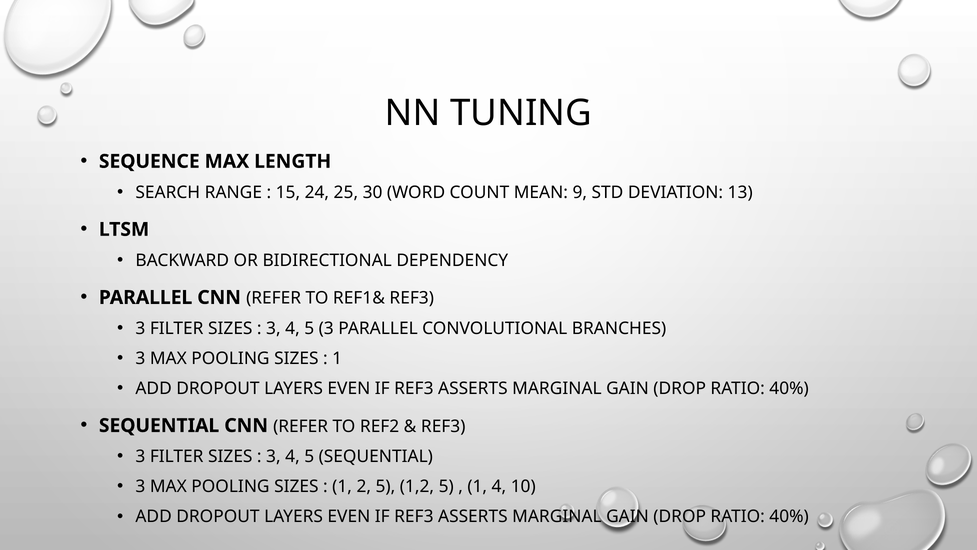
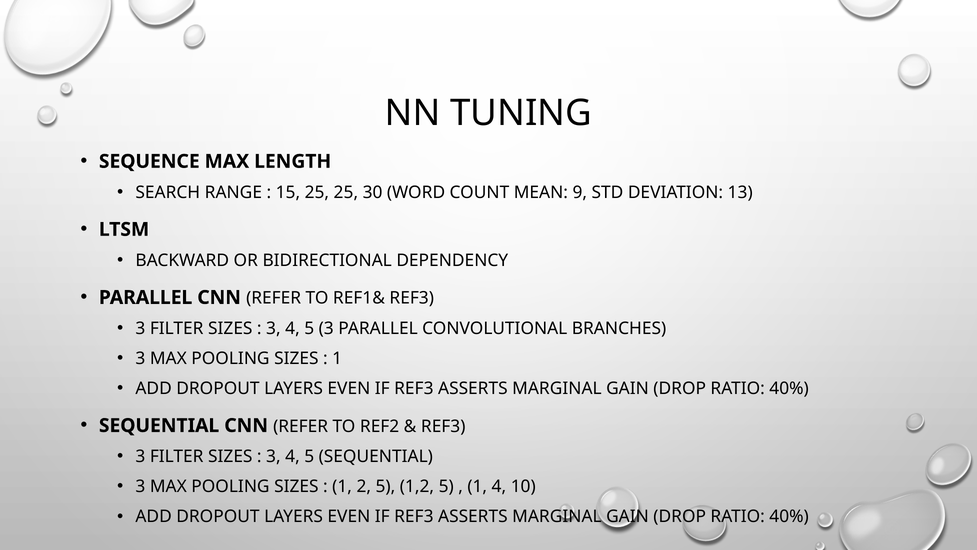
15 24: 24 -> 25
